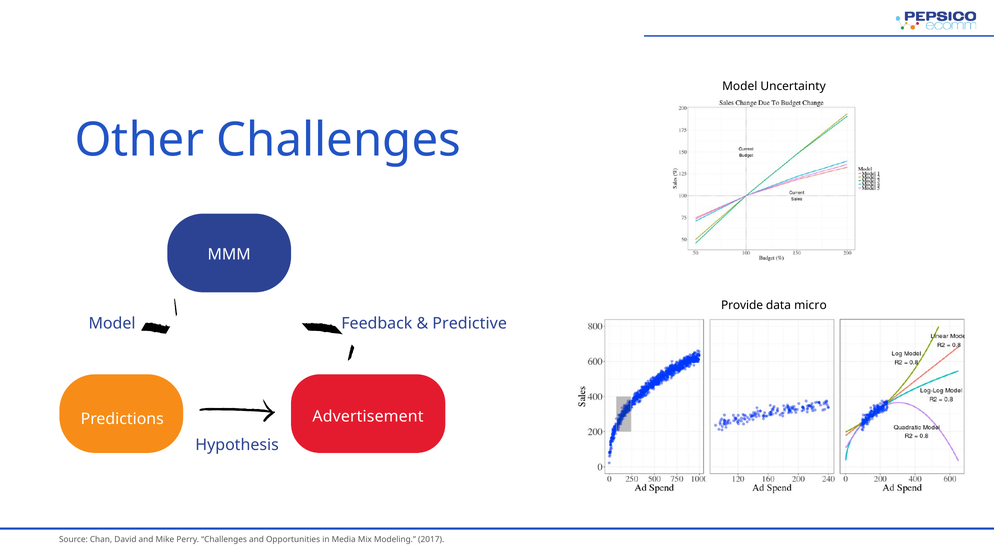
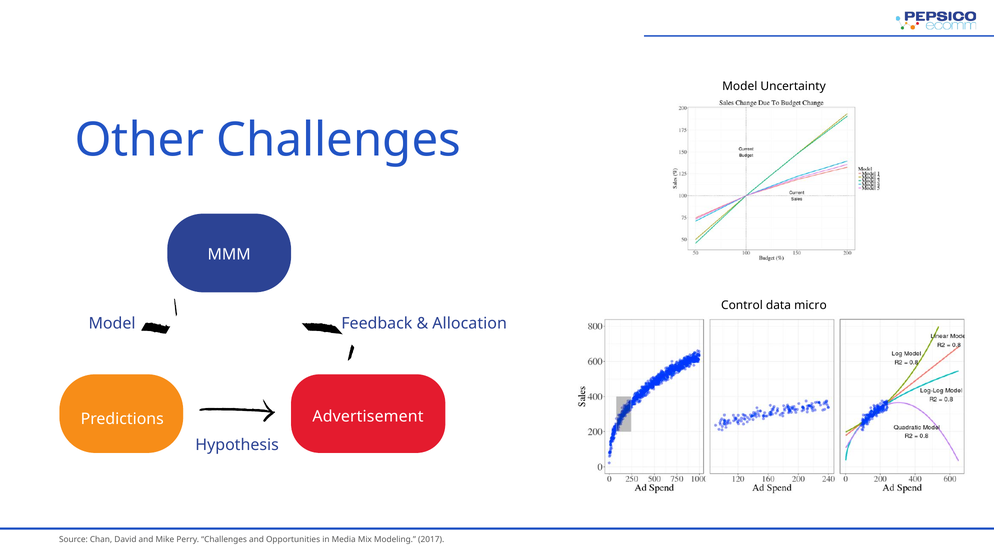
Provide: Provide -> Control
Predictive: Predictive -> Allocation
